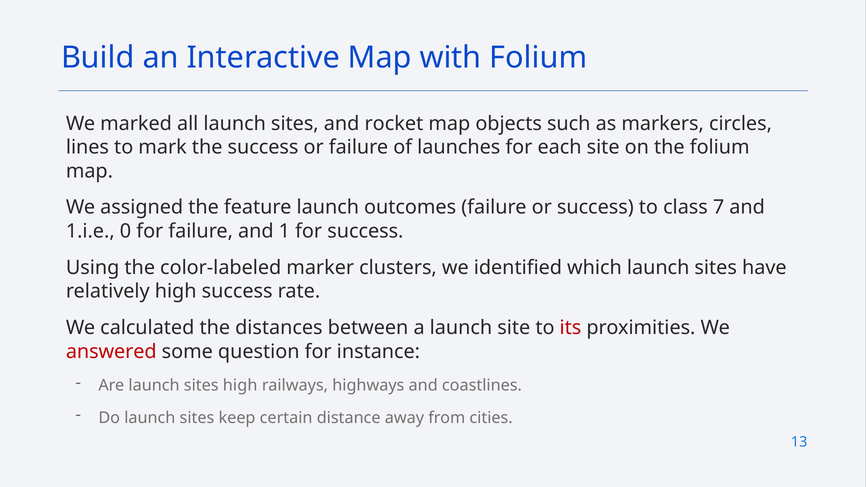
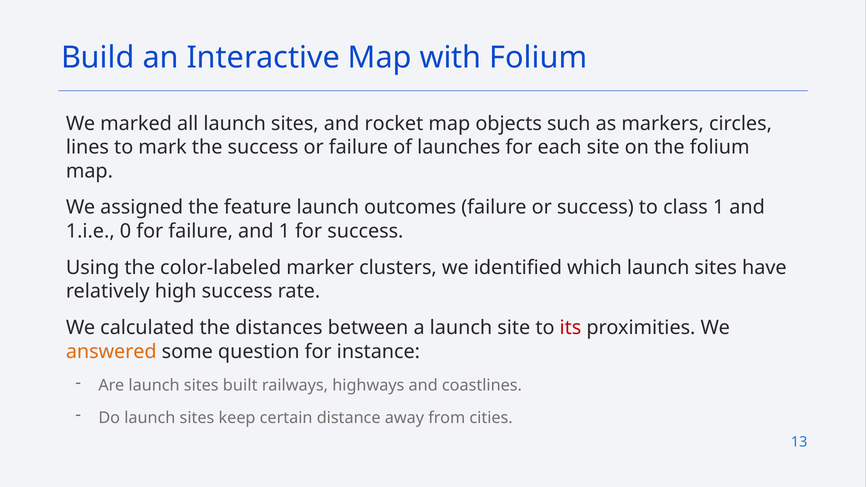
class 7: 7 -> 1
answered colour: red -> orange
sites high: high -> built
